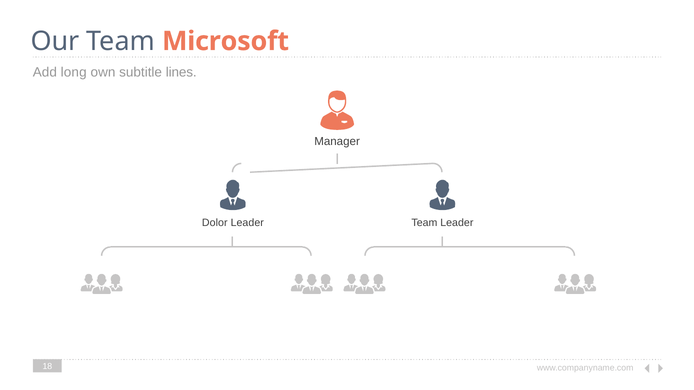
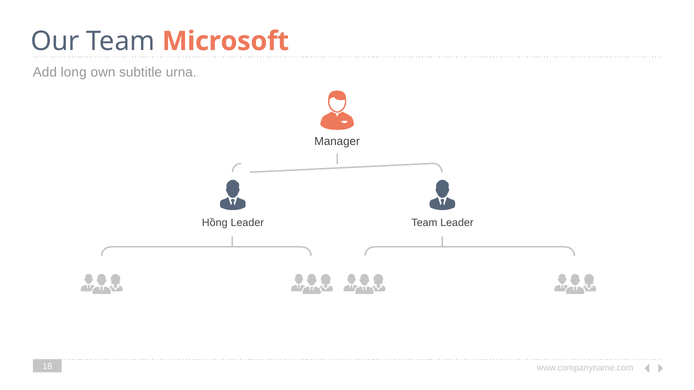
lines: lines -> urna
Dolor: Dolor -> Hồng
